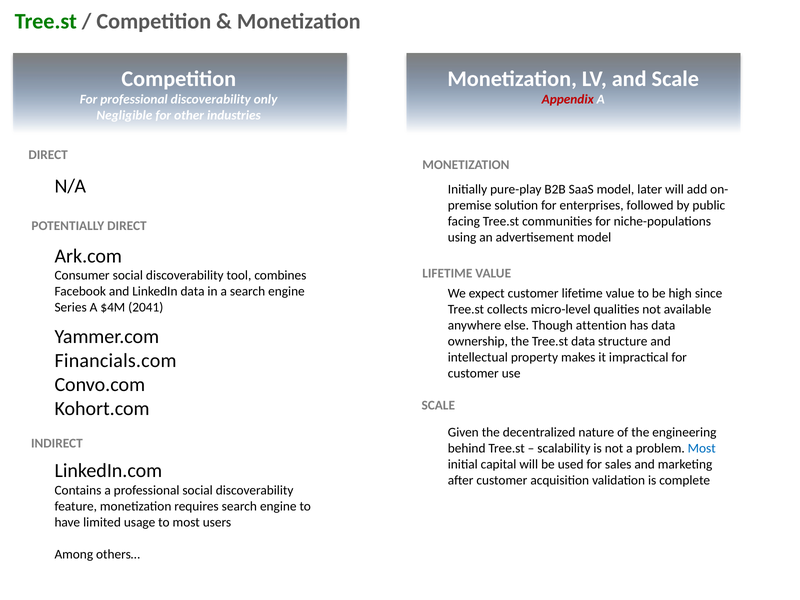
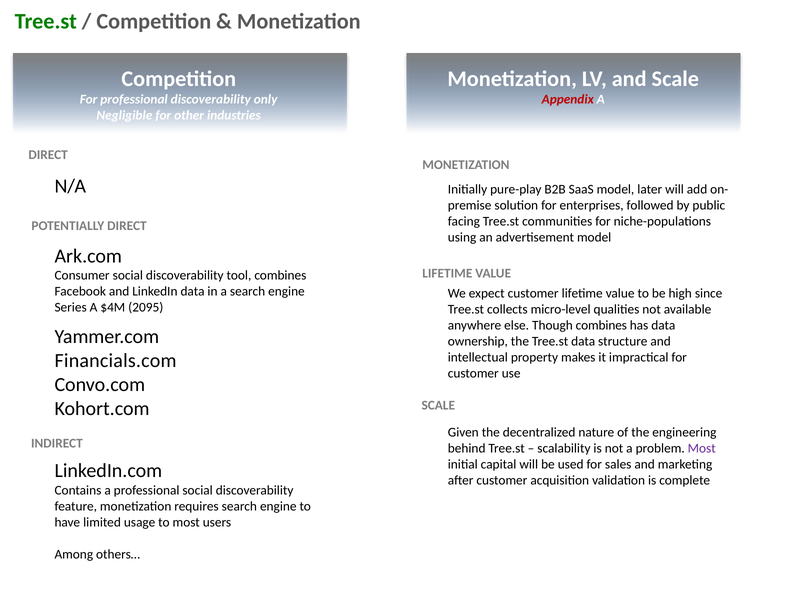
2041: 2041 -> 2095
Though attention: attention -> combines
Most at (702, 448) colour: blue -> purple
